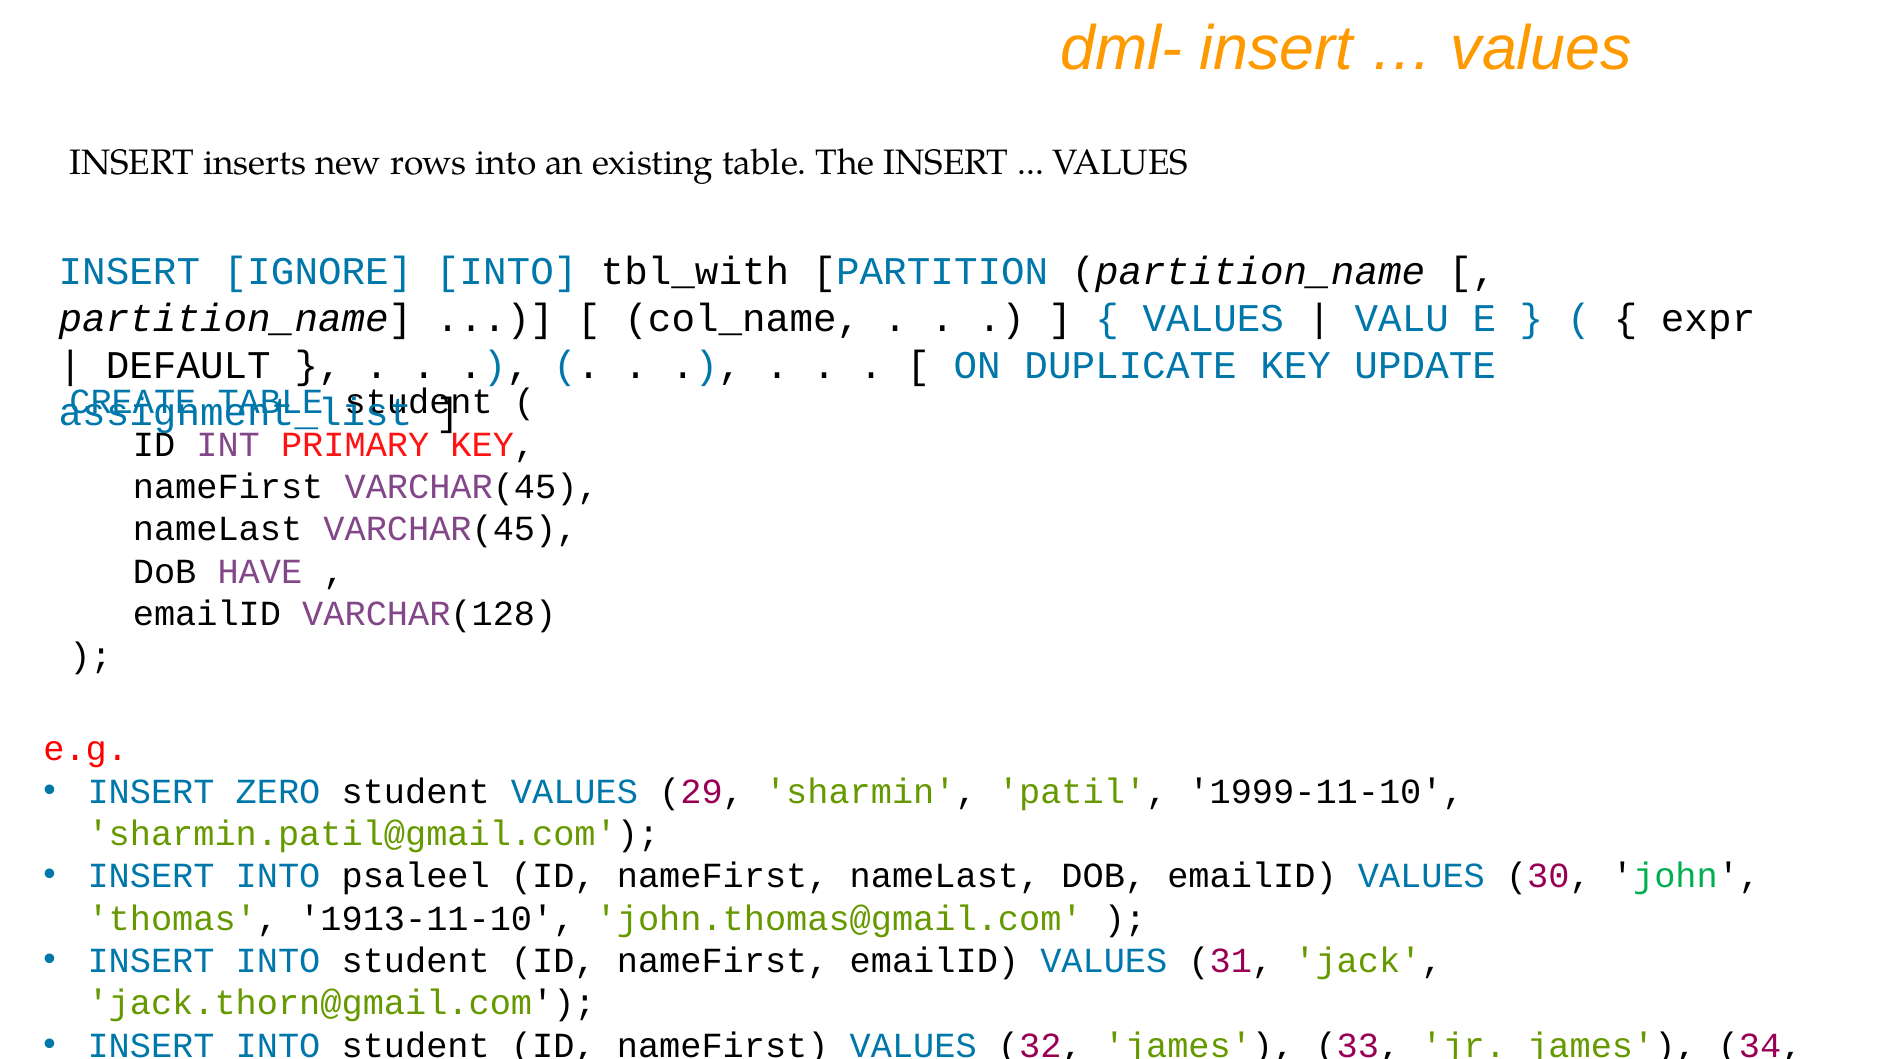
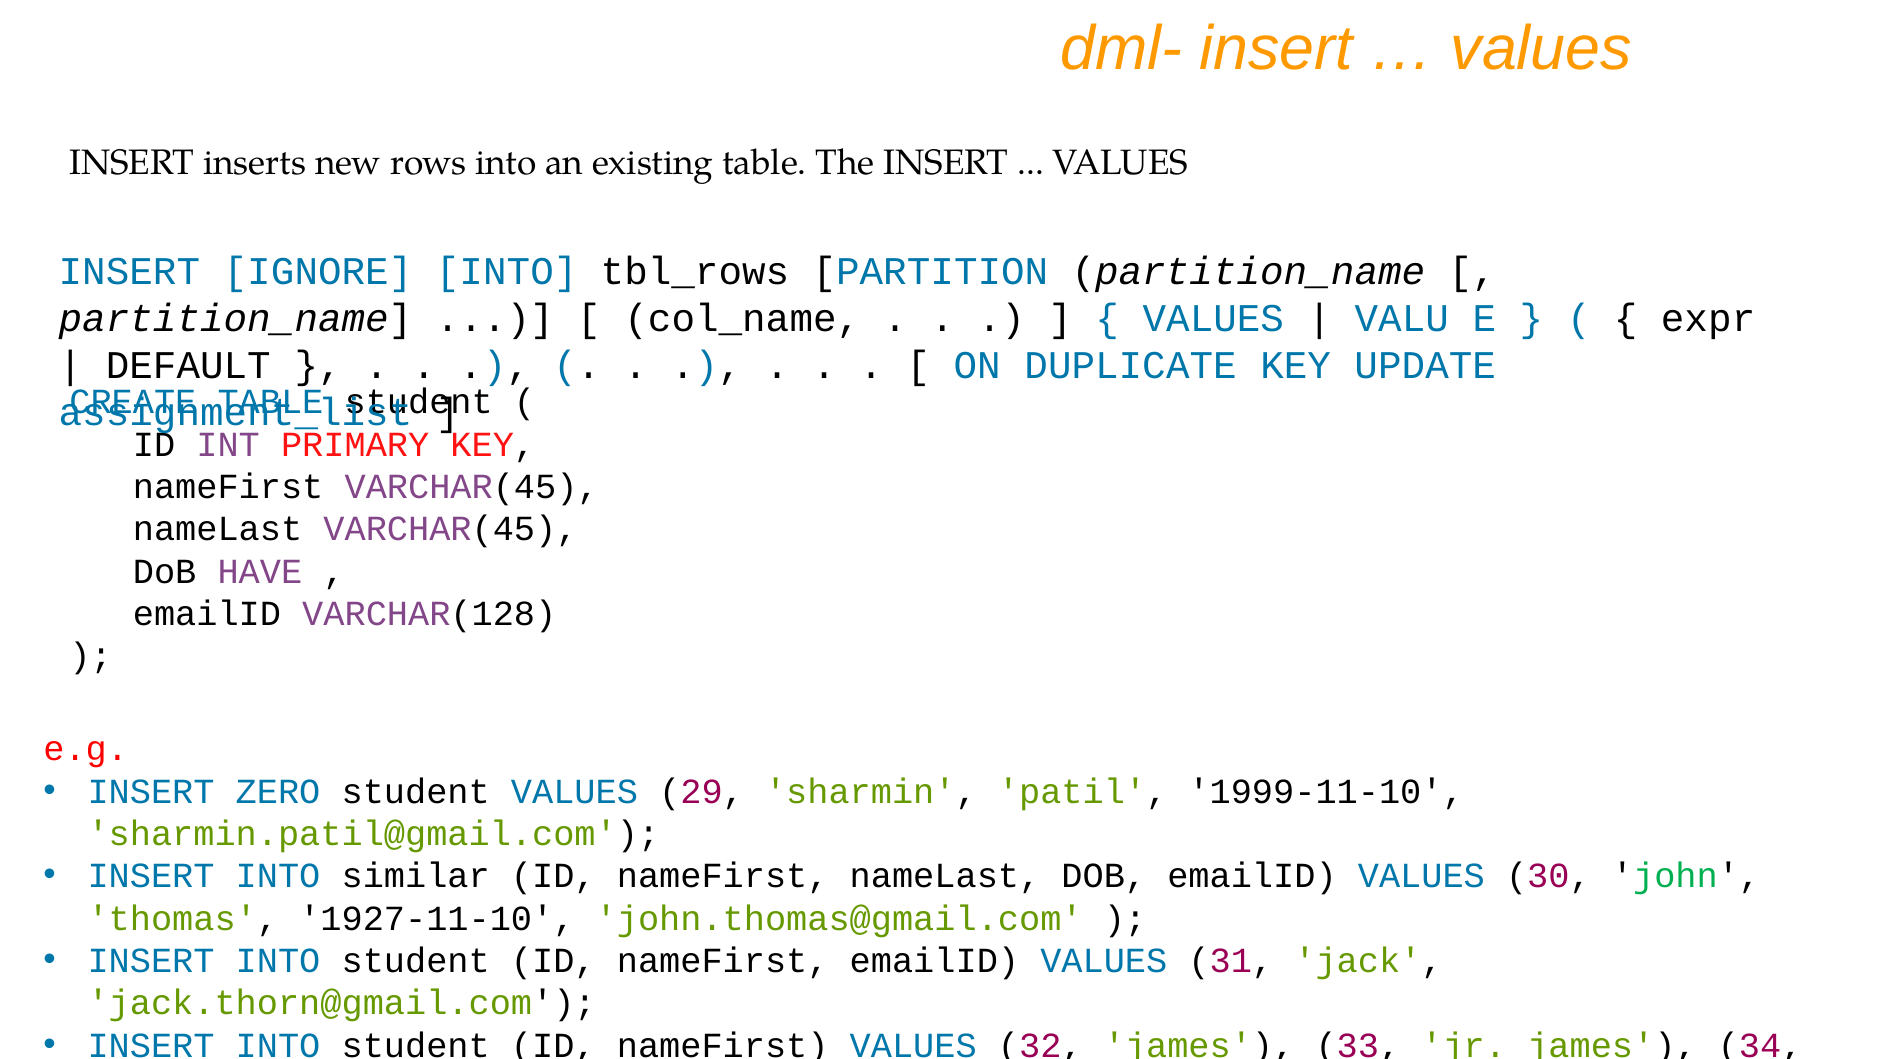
tbl_with: tbl_with -> tbl_rows
psaleel: psaleel -> similar
1913-11-10: 1913-11-10 -> 1927-11-10
